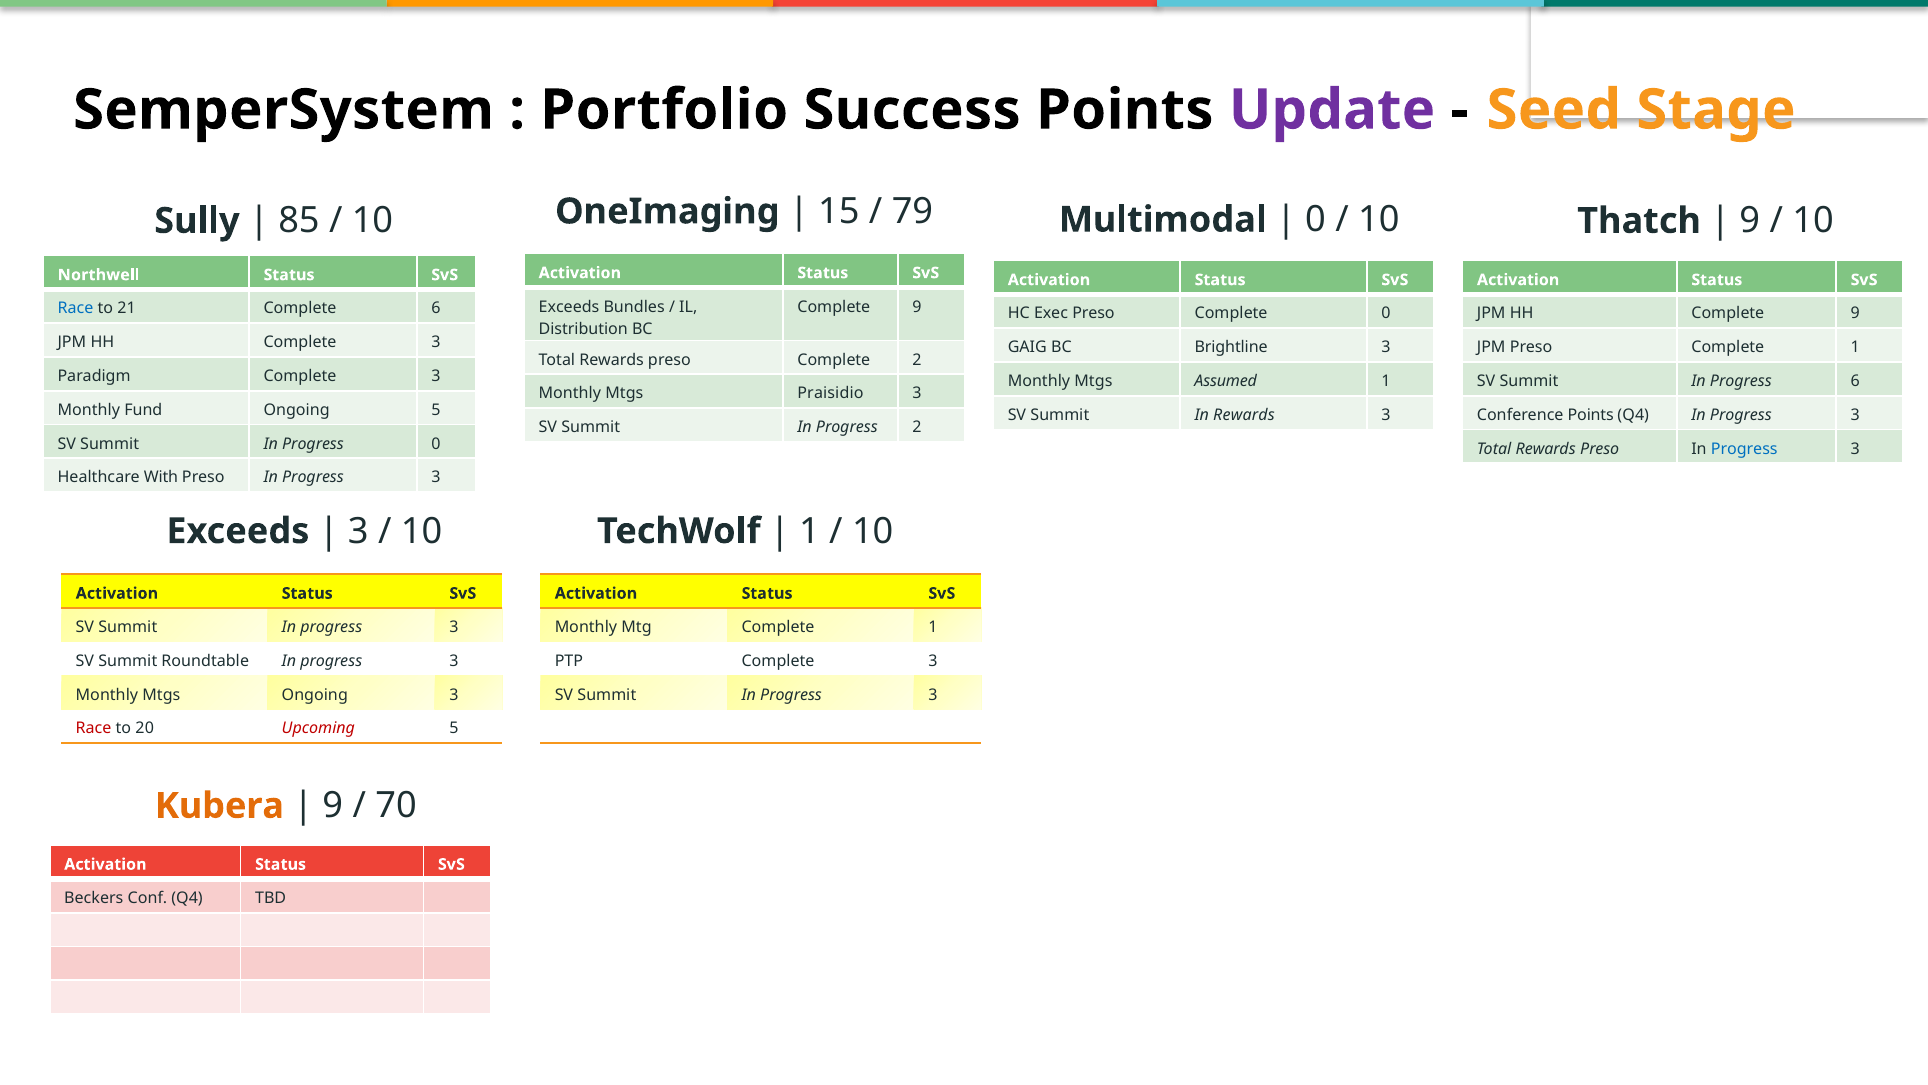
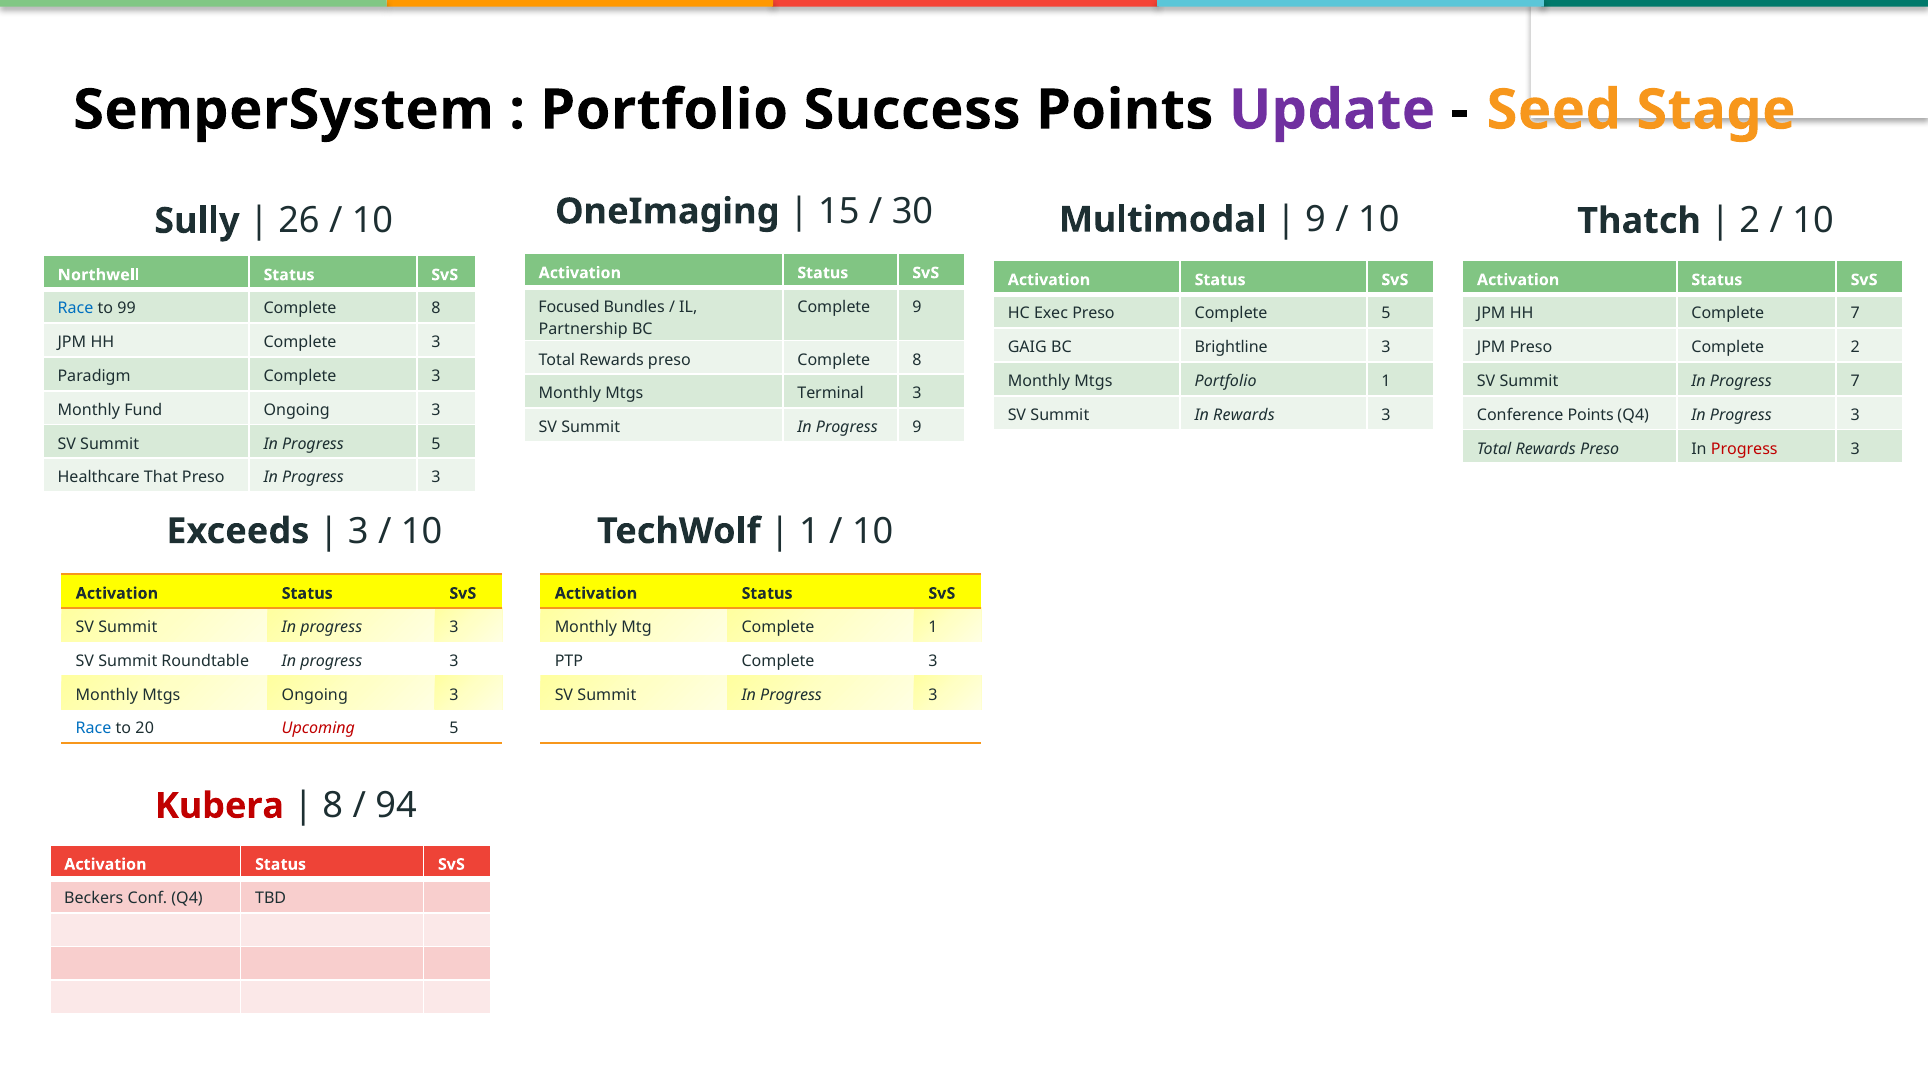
79: 79 -> 30
0 at (1316, 220): 0 -> 9
85: 85 -> 26
9 at (1750, 221): 9 -> 2
Exceeds at (569, 307): Exceeds -> Focused
21: 21 -> 99
6 at (436, 309): 6 -> 8
Complete 0: 0 -> 5
HH Complete 9: 9 -> 7
Distribution: Distribution -> Partnership
Preso Complete 1: 1 -> 2
preso Complete 2: 2 -> 8
Mtgs Assumed: Assumed -> Portfolio
Progress 6: 6 -> 7
Praisidio: Praisidio -> Terminal
5 at (436, 410): 5 -> 3
Progress 2: 2 -> 9
Progress 0: 0 -> 5
Progress at (1744, 449) colour: blue -> red
With: With -> That
Race at (94, 728) colour: red -> blue
Kubera colour: orange -> red
9 at (333, 806): 9 -> 8
70: 70 -> 94
